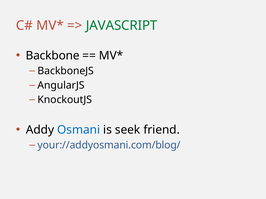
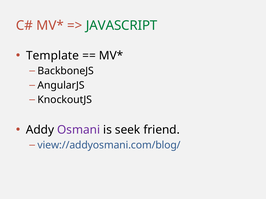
Backbone: Backbone -> Template
Osmani colour: blue -> purple
your://addyosmani.com/blog/: your://addyosmani.com/blog/ -> view://addyosmani.com/blog/
